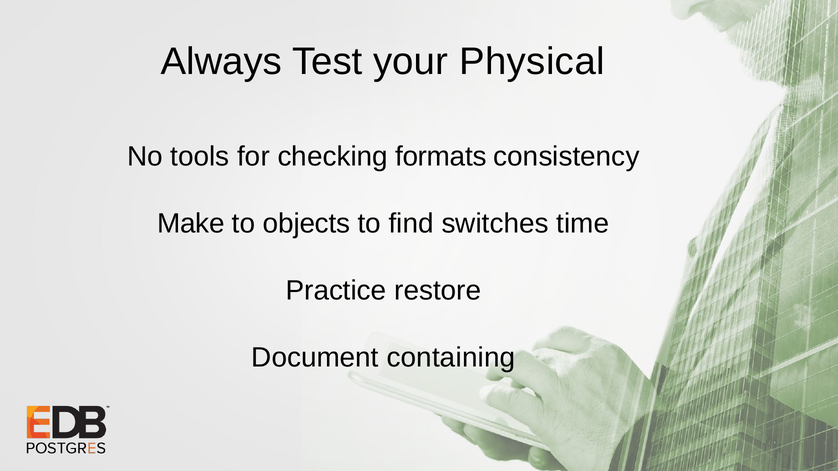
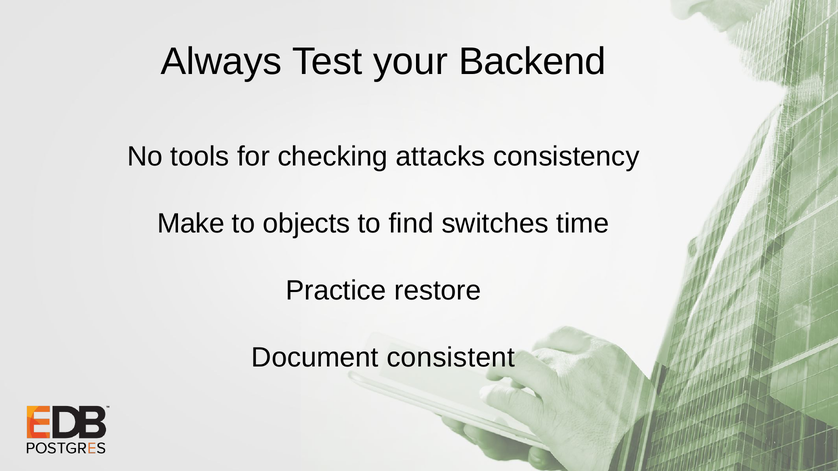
Physical: Physical -> Backend
formats: formats -> attacks
containing: containing -> consistent
